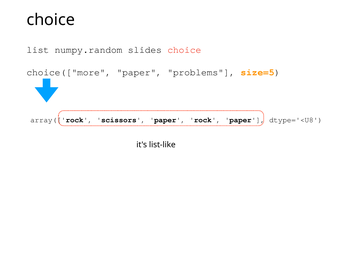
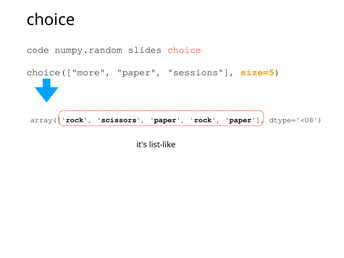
list: list -> code
problems: problems -> sessions
